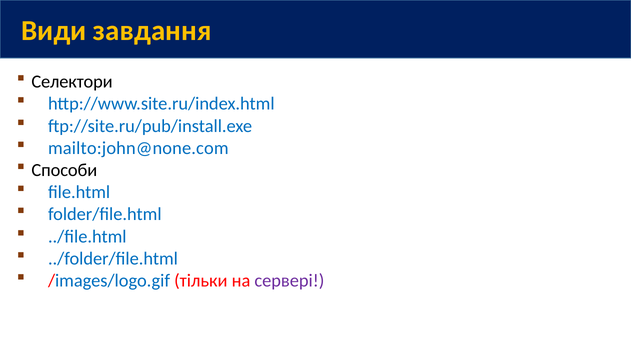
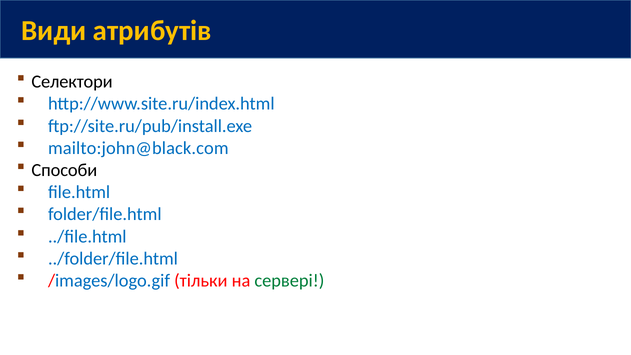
завдання: завдання -> атрибутів
mailto:john@none.com: mailto:john@none.com -> mailto:john@black.com
сервері colour: purple -> green
